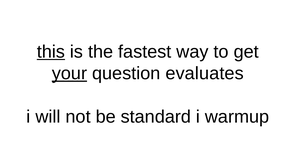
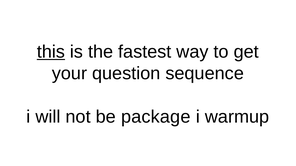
your underline: present -> none
evaluates: evaluates -> sequence
standard: standard -> package
